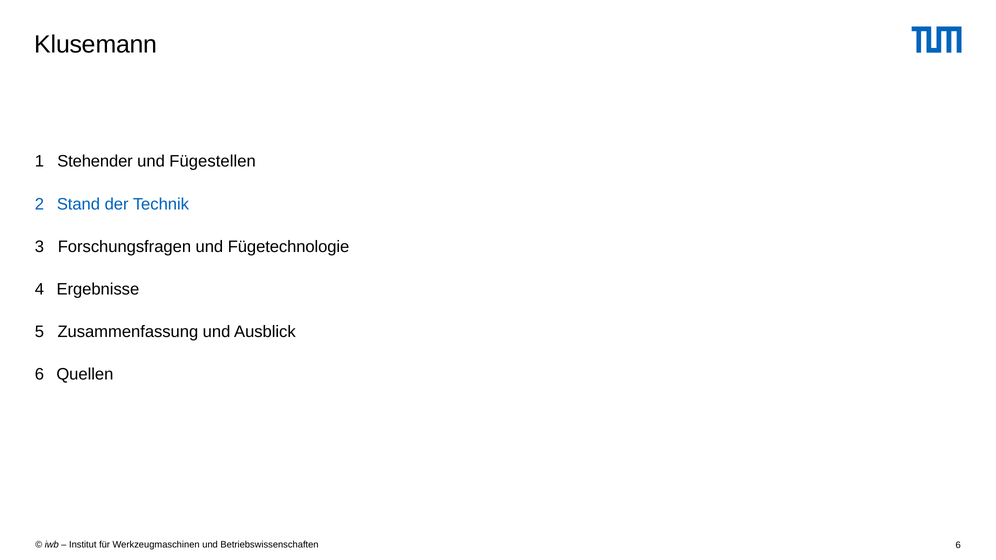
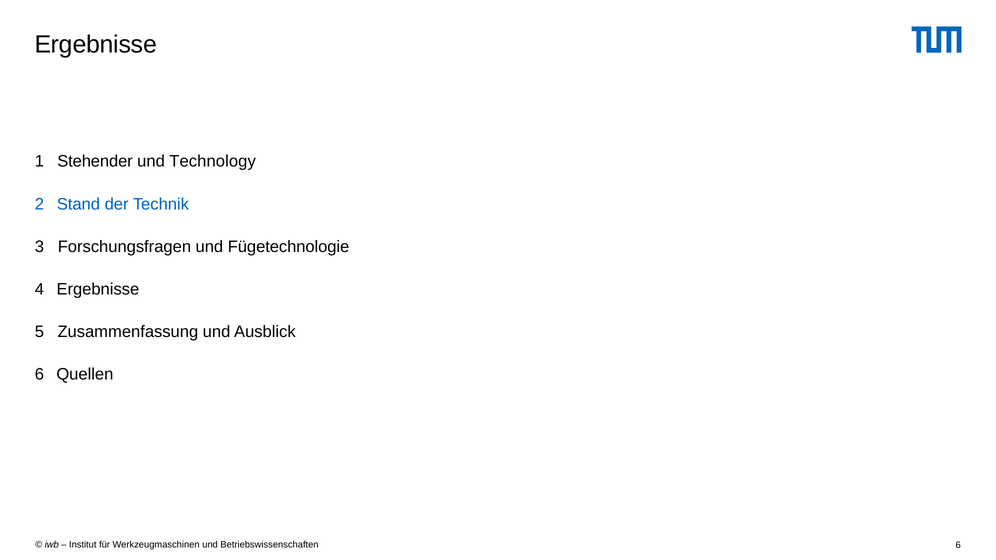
Klusemann at (96, 45): Klusemann -> Ergebnisse
Fügestellen: Fügestellen -> Technology
